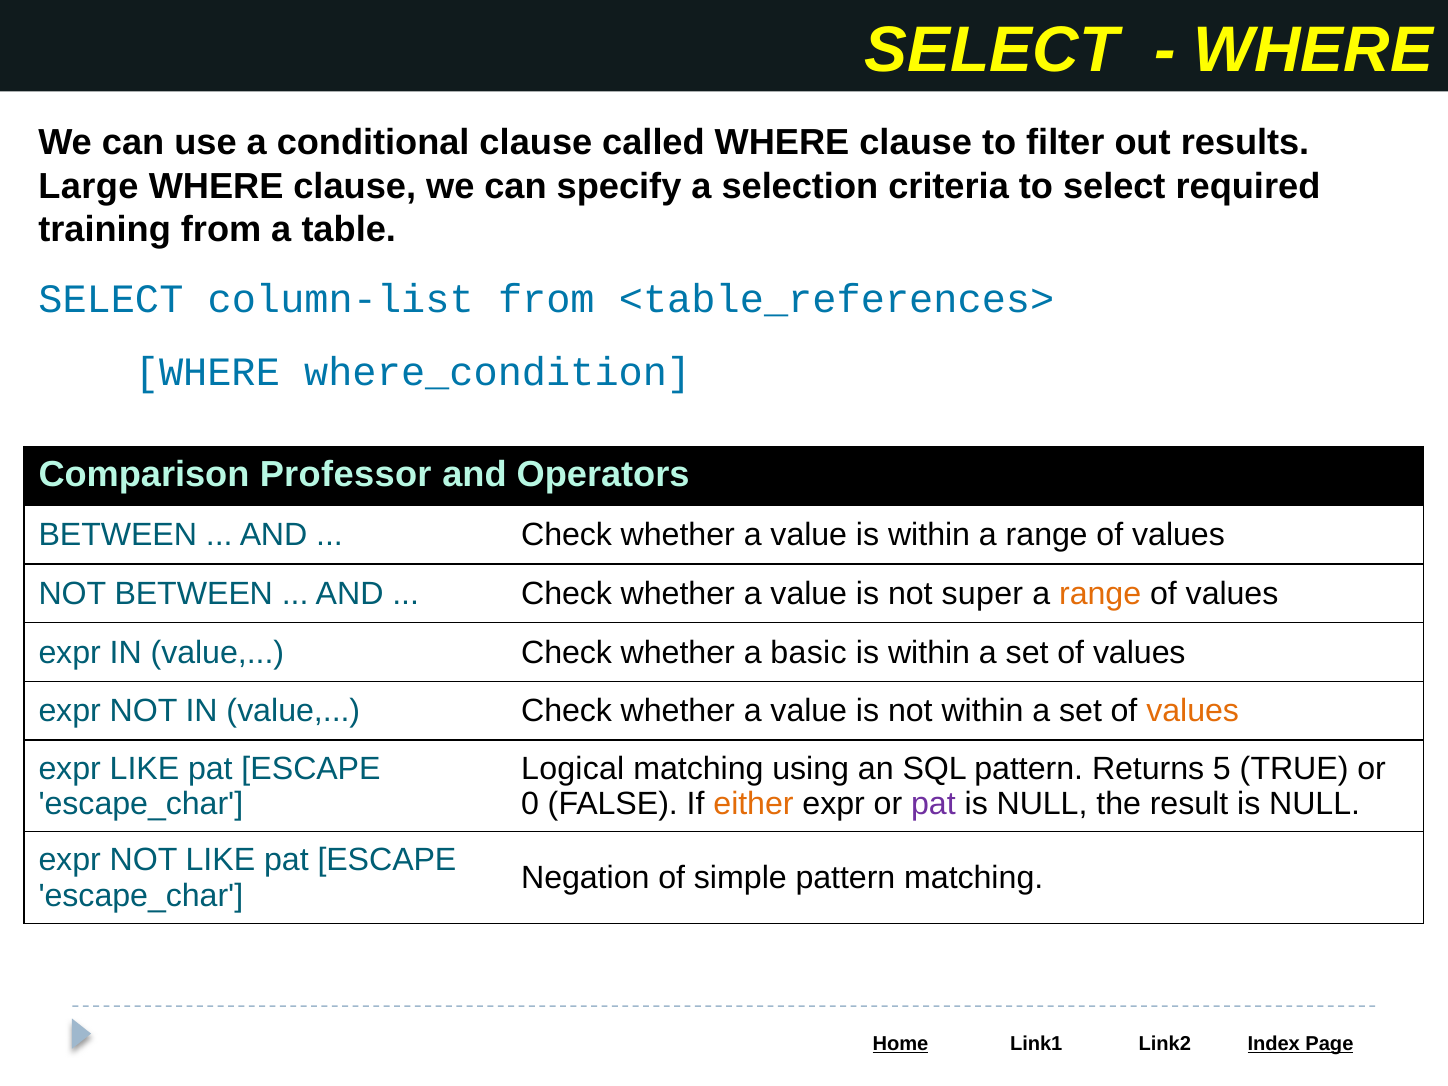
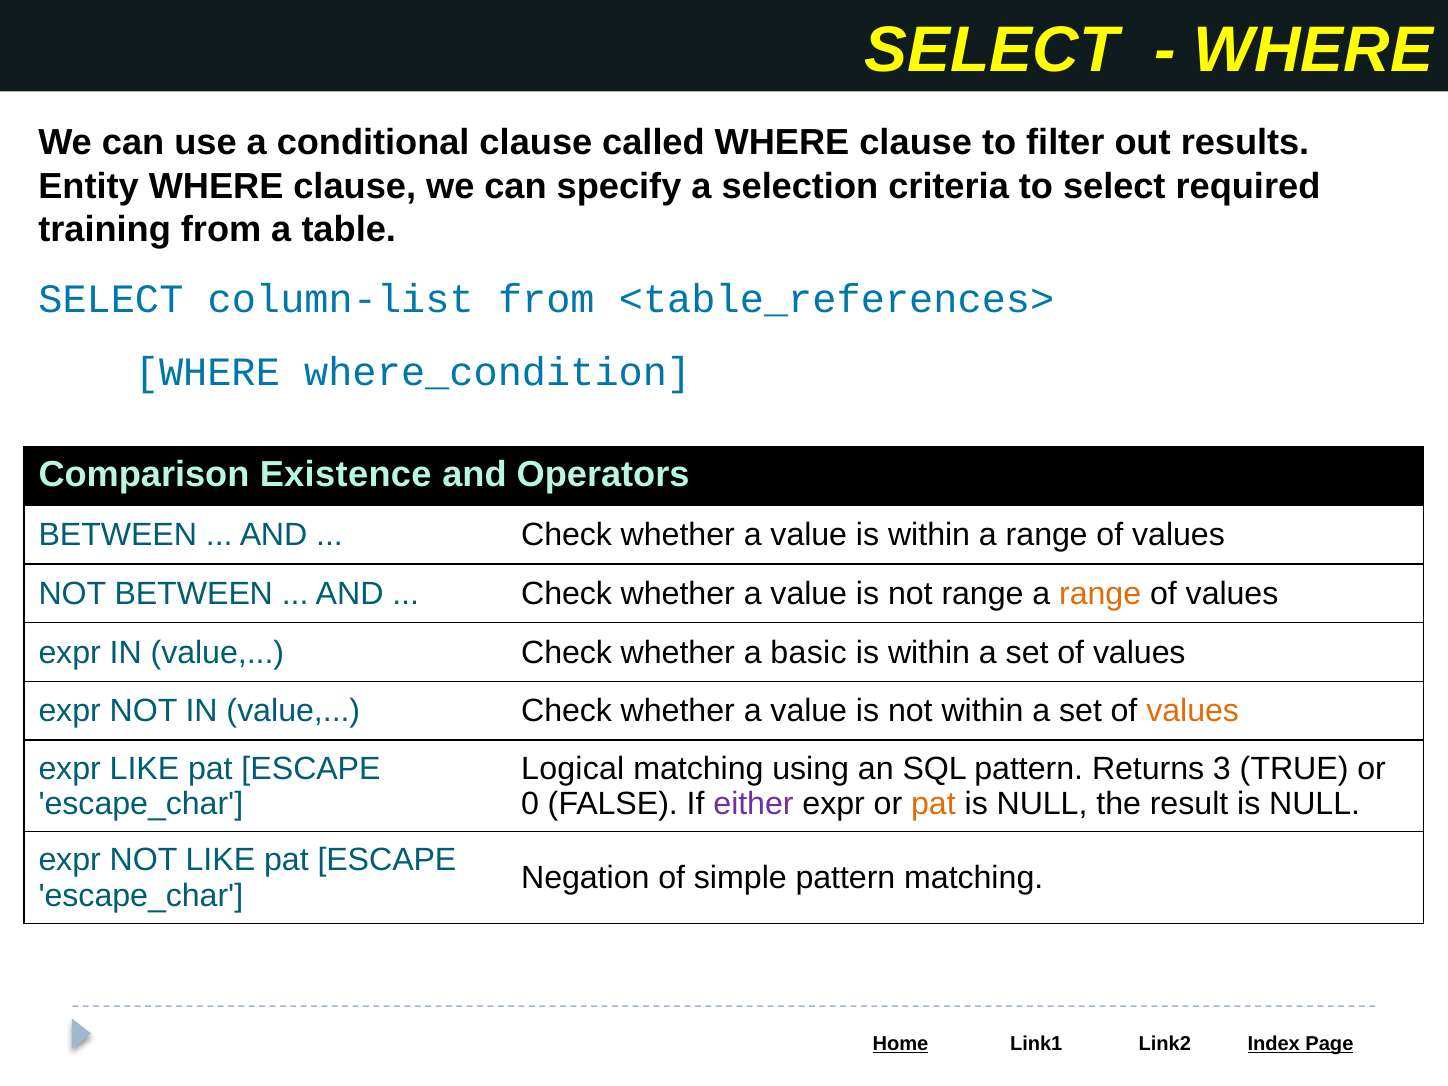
Large: Large -> Entity
Professor: Professor -> Existence
not super: super -> range
5: 5 -> 3
either colour: orange -> purple
pat at (933, 804) colour: purple -> orange
